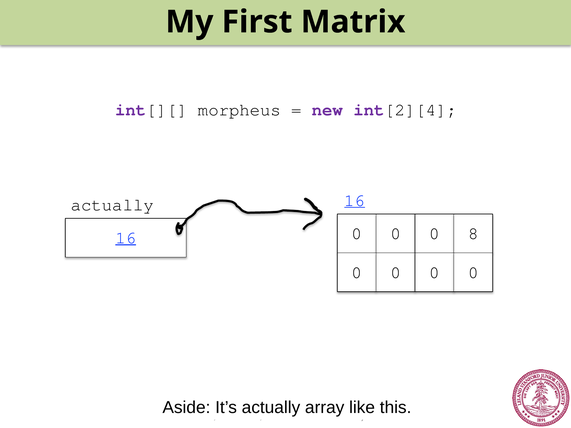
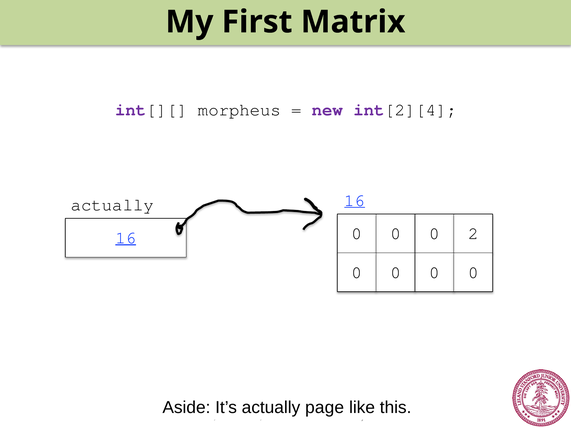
8: 8 -> 2
array: array -> page
